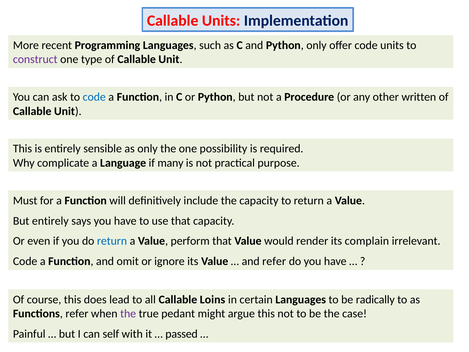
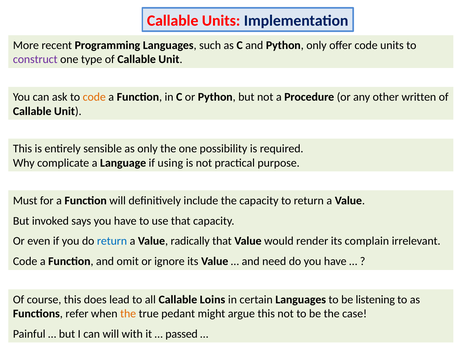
code at (94, 97) colour: blue -> orange
many: many -> using
But entirely: entirely -> invoked
perform: perform -> radically
and refer: refer -> need
radically: radically -> listening
the at (128, 313) colour: purple -> orange
can self: self -> will
